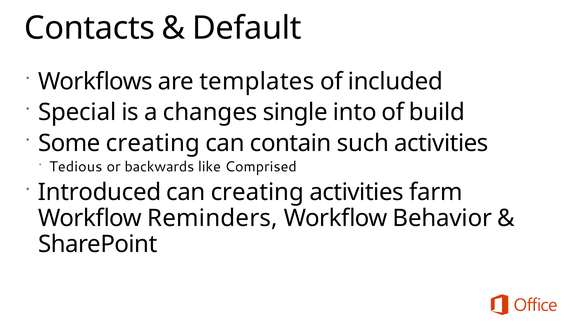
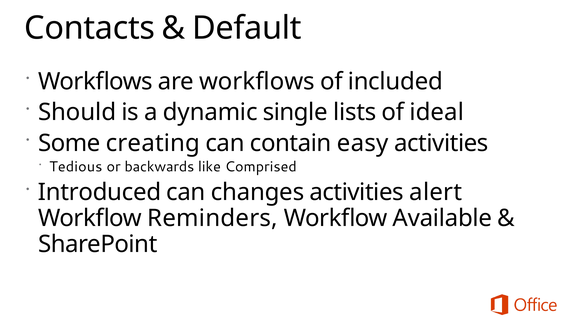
are templates: templates -> workflows
Special: Special -> Should
changes: changes -> dynamic
into: into -> lists
build: build -> ideal
such: such -> easy
can creating: creating -> changes
farm: farm -> alert
Behavior: Behavior -> Available
